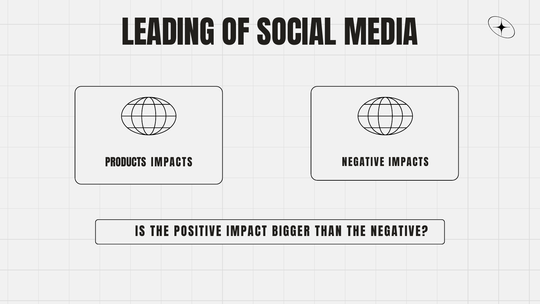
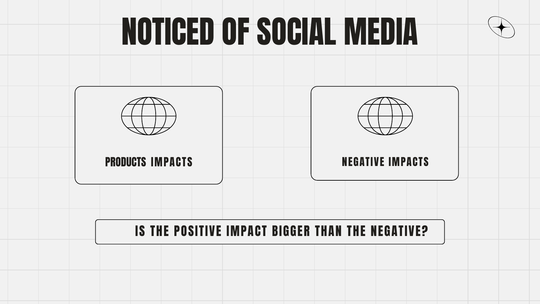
LEADING: LEADING -> NOTICED
